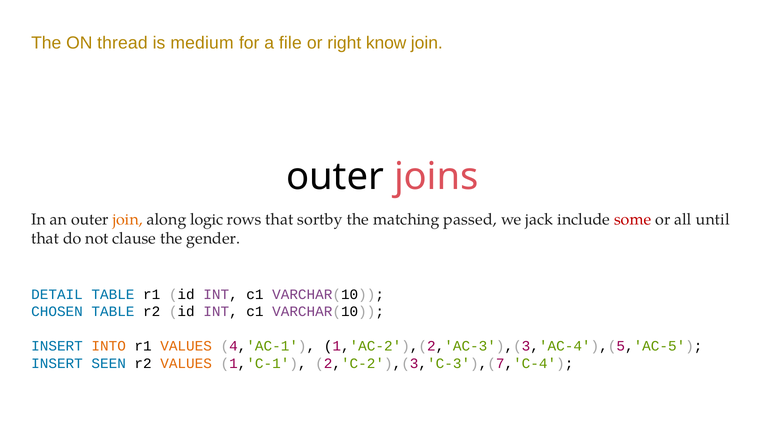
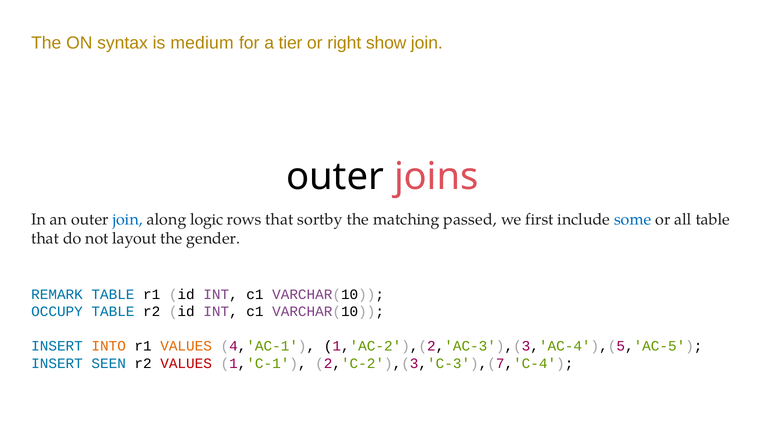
thread: thread -> syntax
file: file -> tier
know: know -> show
join at (128, 220) colour: orange -> blue
jack: jack -> first
some colour: red -> blue
all until: until -> table
clause: clause -> layout
DETAIL: DETAIL -> REMARK
CHOSEN: CHOSEN -> OCCUPY
VALUES at (186, 364) colour: orange -> red
